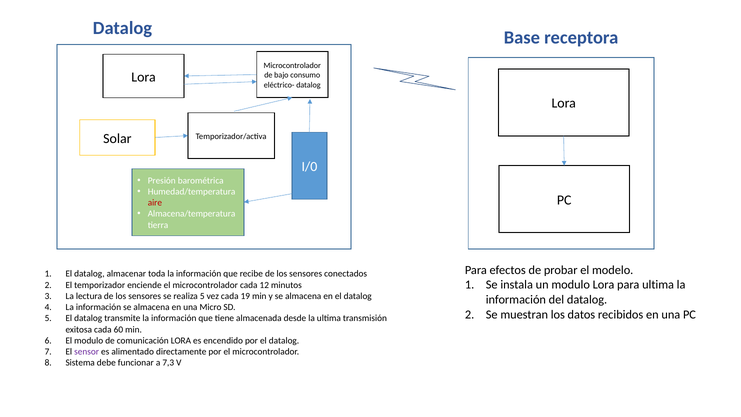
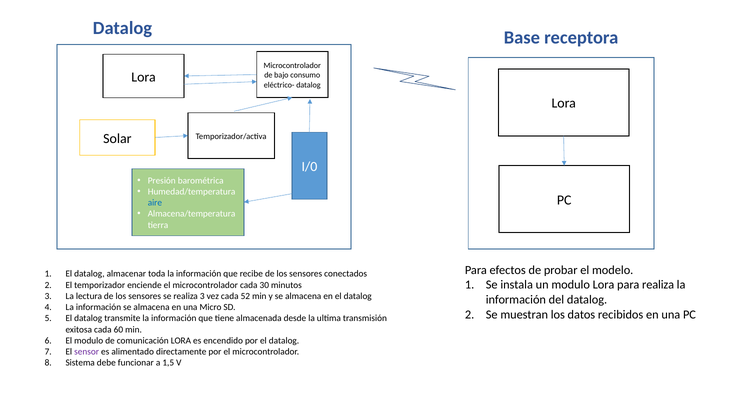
aire colour: red -> blue
para ultima: ultima -> realiza
12: 12 -> 30
realiza 5: 5 -> 3
19: 19 -> 52
7,3: 7,3 -> 1,5
